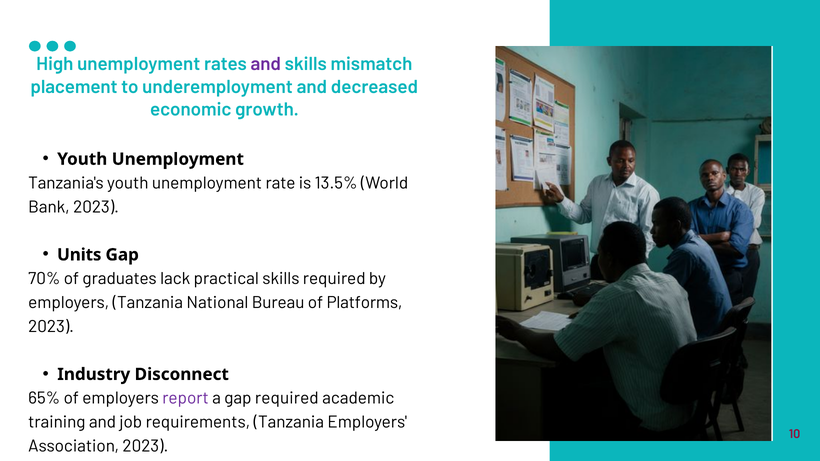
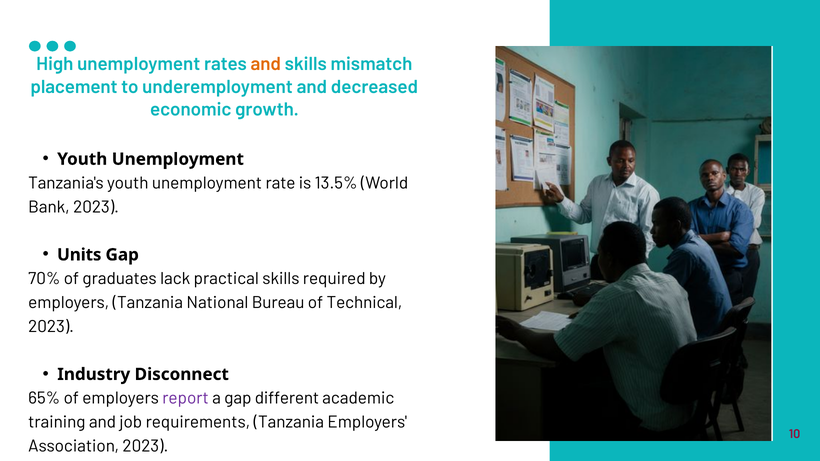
and at (266, 64) colour: purple -> orange
Platforms: Platforms -> Technical
gap required: required -> different
